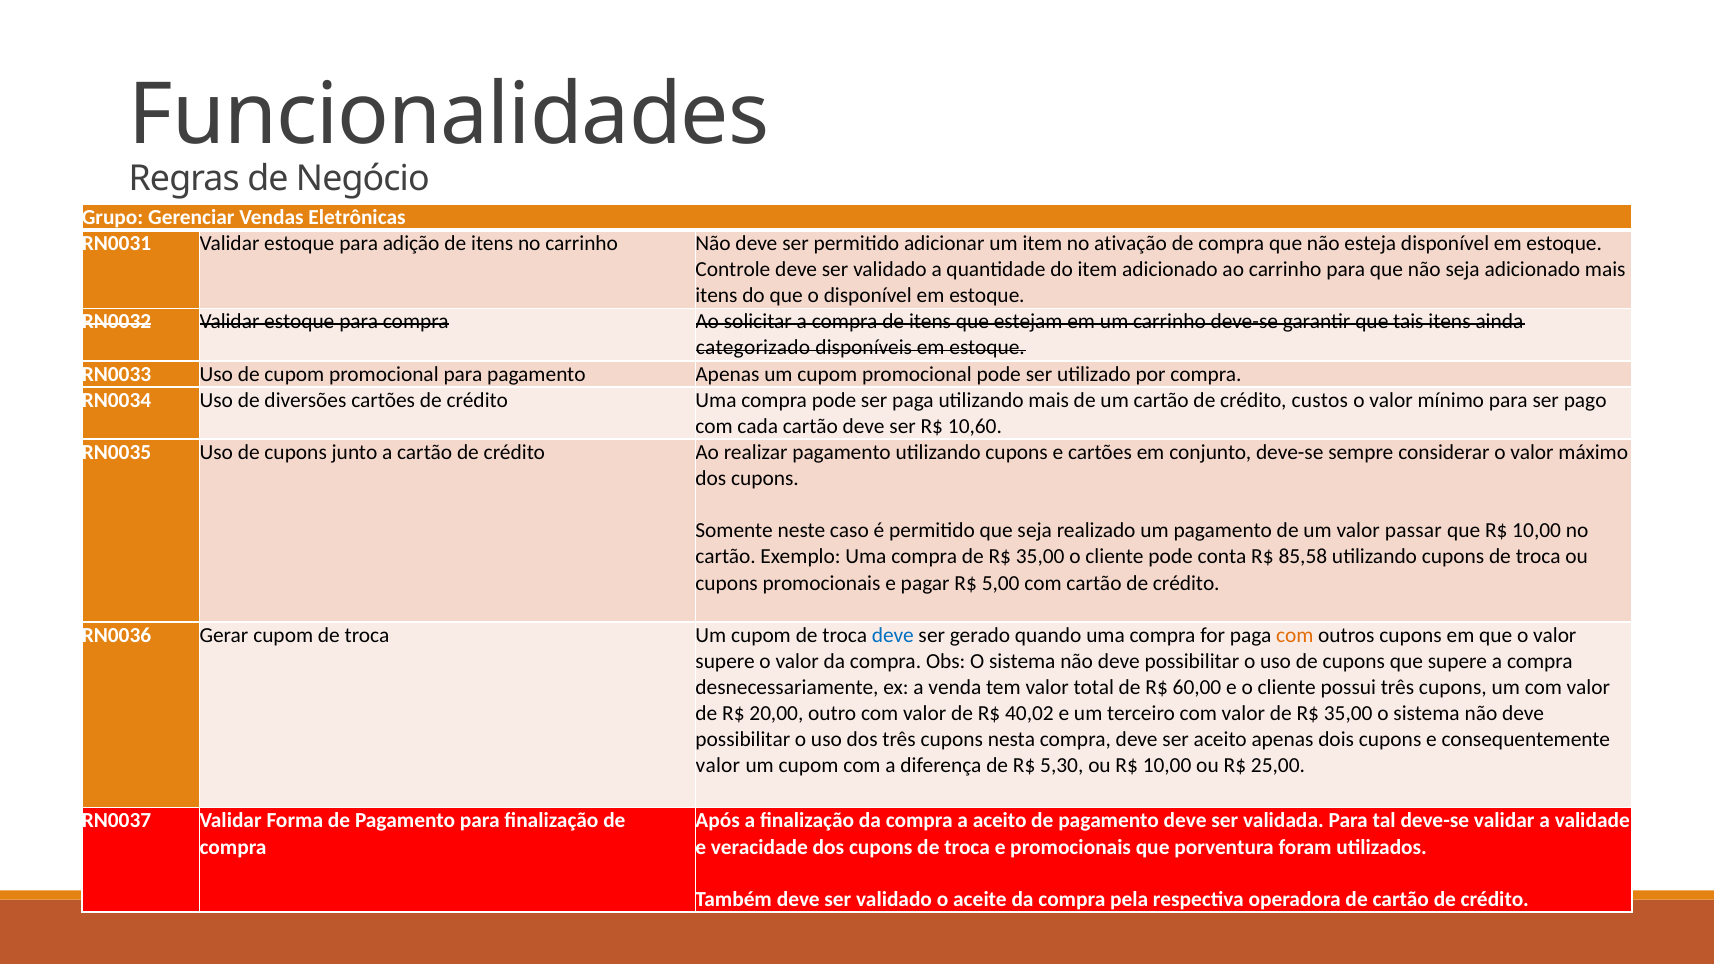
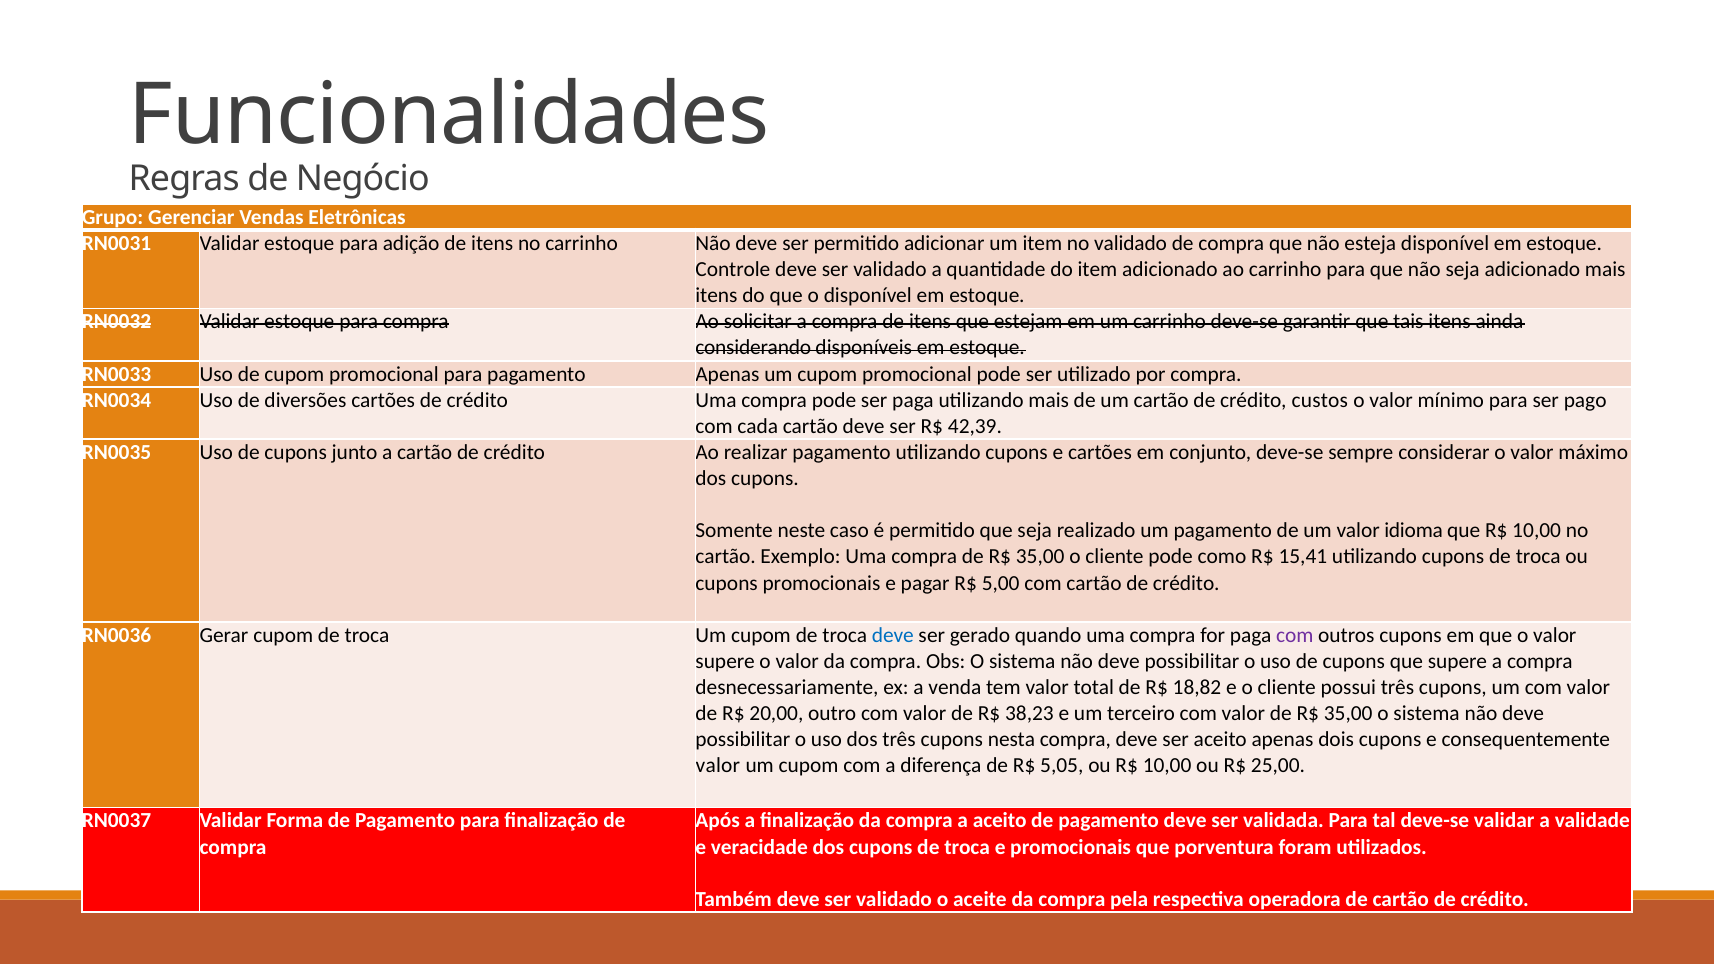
no ativação: ativação -> validado
categorizado: categorizado -> considerando
10,60: 10,60 -> 42,39
passar: passar -> idioma
conta: conta -> como
85,58: 85,58 -> 15,41
com at (1295, 635) colour: orange -> purple
60,00: 60,00 -> 18,82
40,02: 40,02 -> 38,23
5,30: 5,30 -> 5,05
